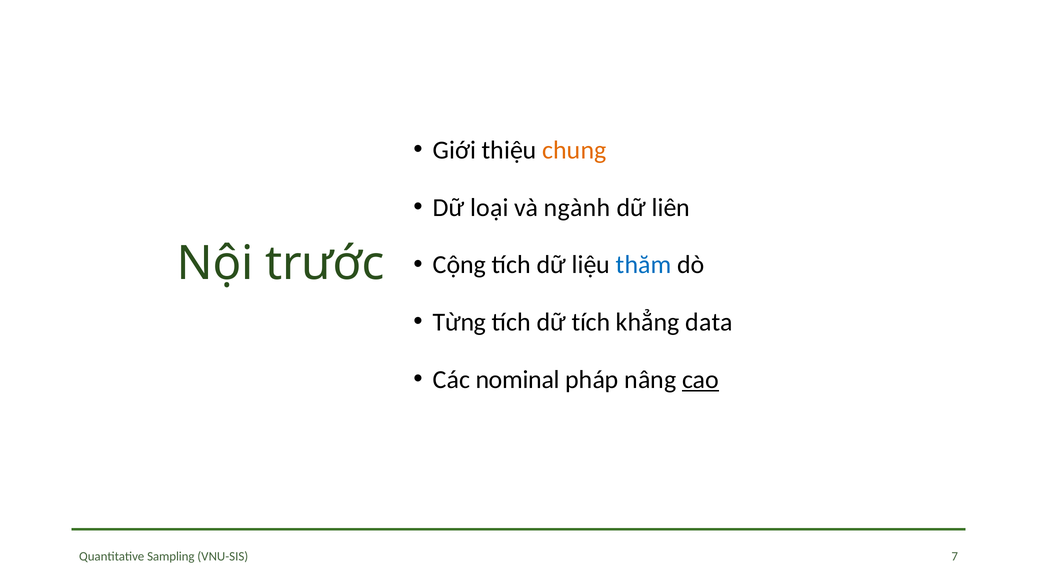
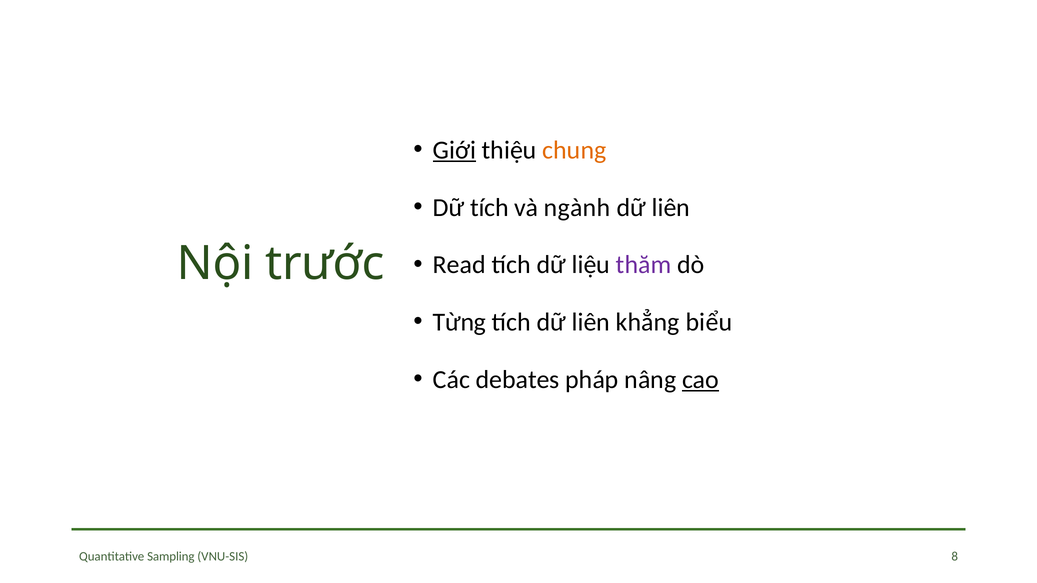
Giới underline: none -> present
Dữ loại: loại -> tích
Cộng: Cộng -> Read
thăm colour: blue -> purple
tích dữ tích: tích -> liên
data: data -> biểu
nominal: nominal -> debates
7: 7 -> 8
